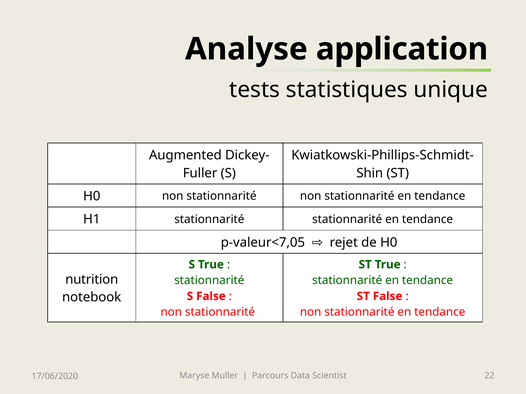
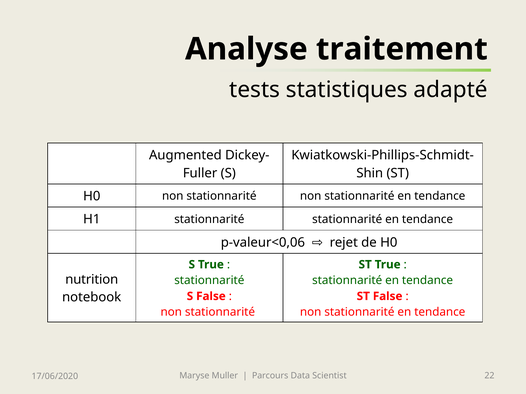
application: application -> traitement
unique: unique -> adapté
p-valeur<7,05: p-valeur<7,05 -> p-valeur<0,06
